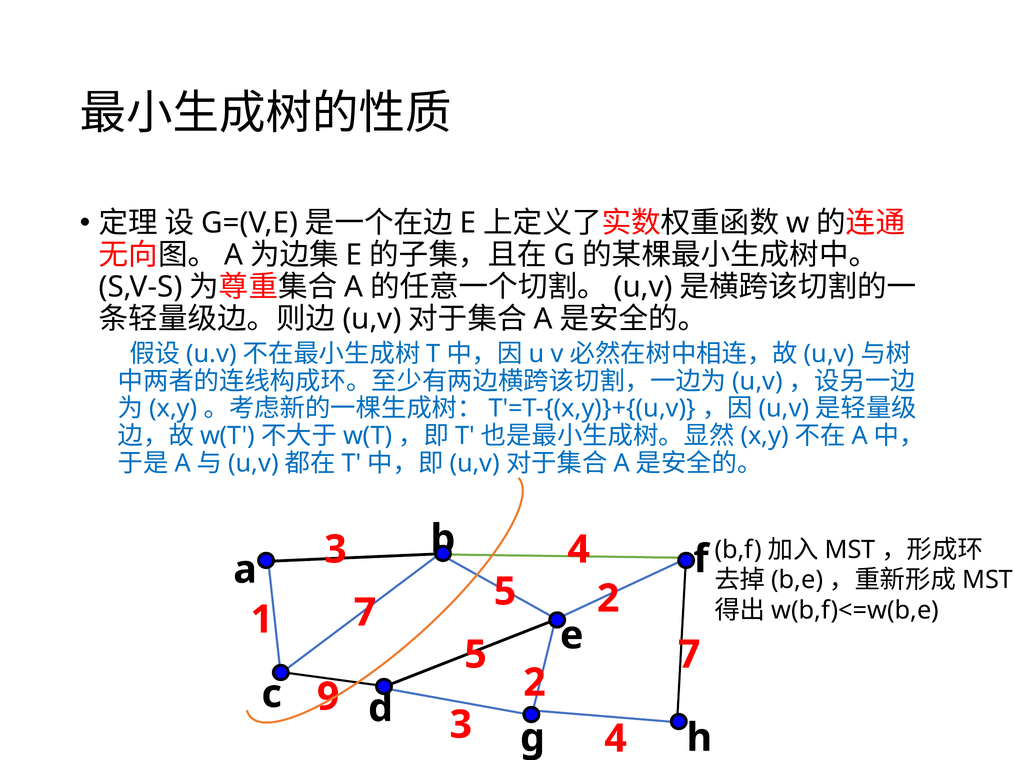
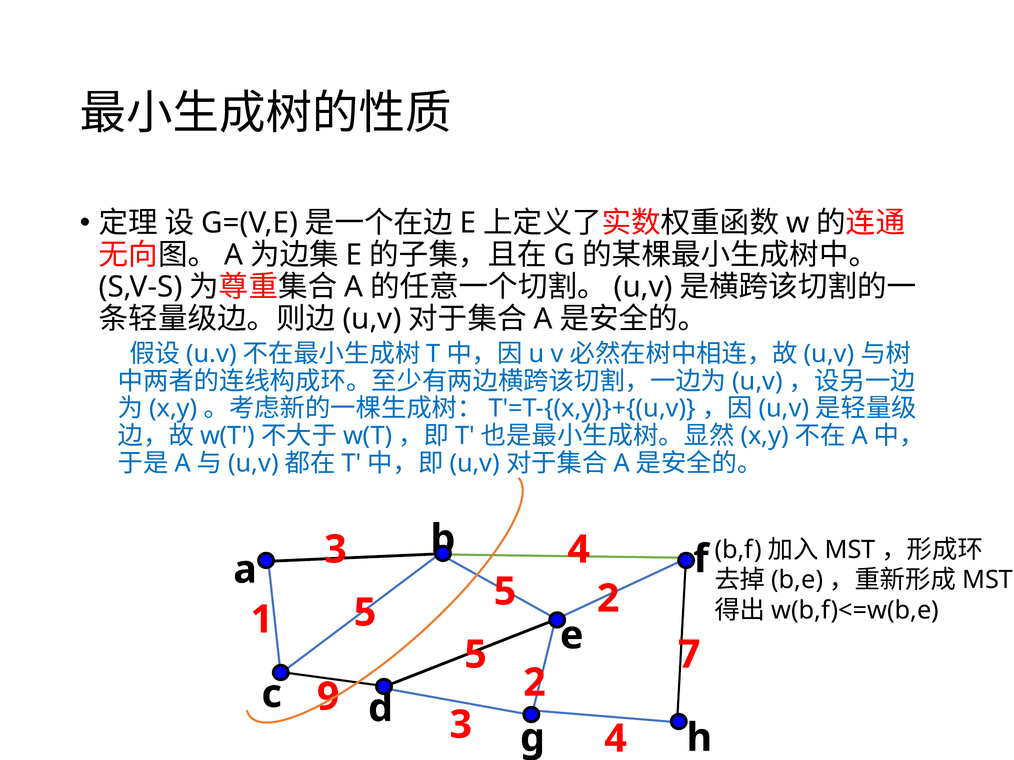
1 7: 7 -> 5
